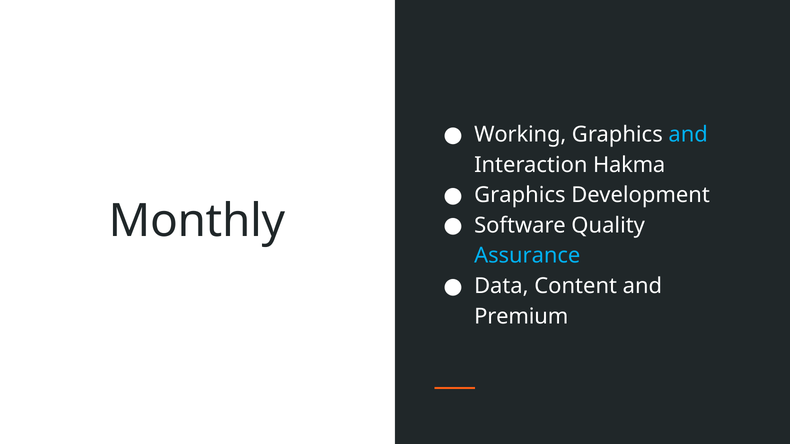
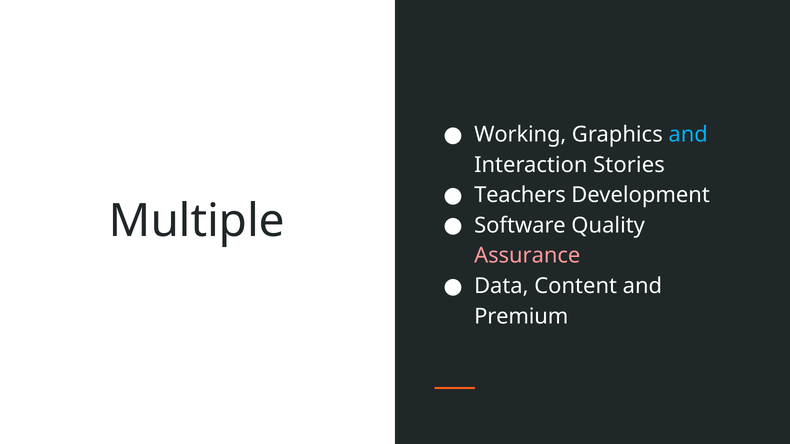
Hakma: Hakma -> Stories
Graphics at (520, 195): Graphics -> Teachers
Monthly: Monthly -> Multiple
Assurance colour: light blue -> pink
